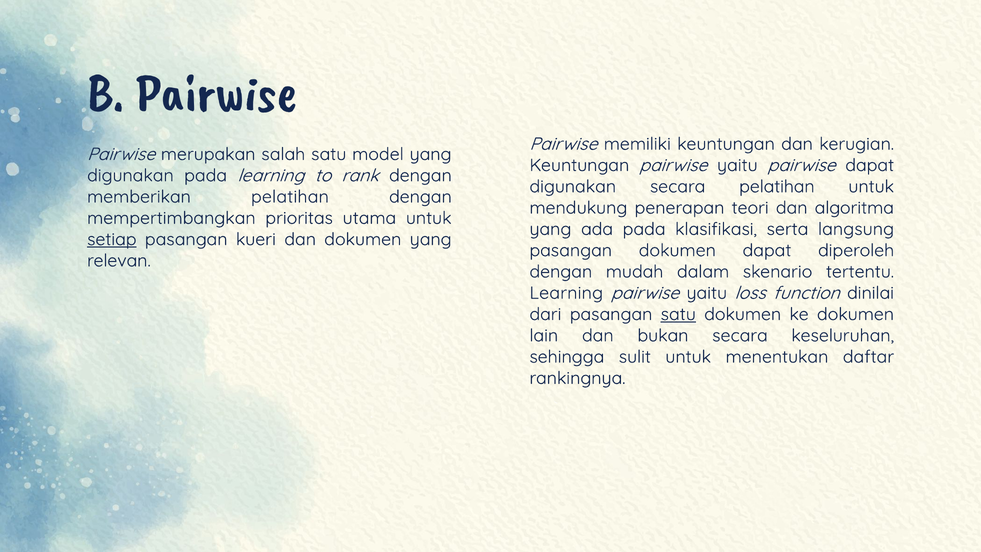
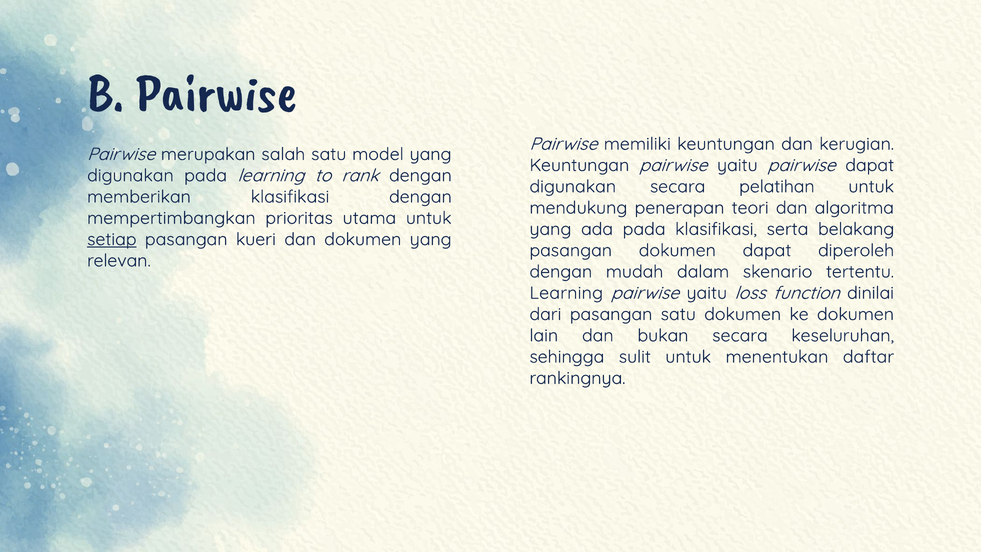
memberikan pelatihan: pelatihan -> klasifikasi
langsung: langsung -> belakang
satu at (678, 314) underline: present -> none
